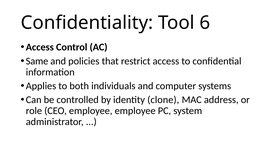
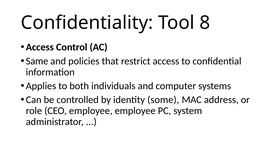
6: 6 -> 8
clone: clone -> some
